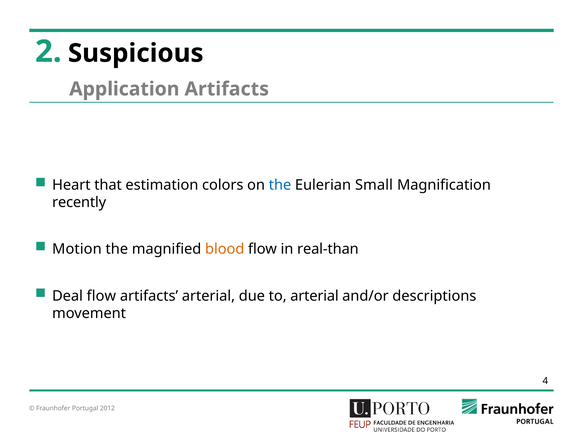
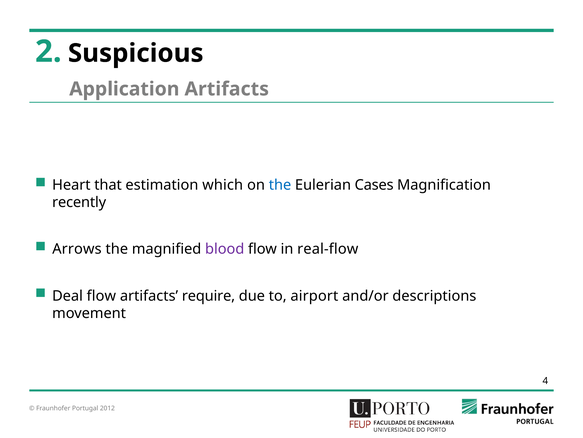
colors: colors -> which
Small: Small -> Cases
Motion: Motion -> Arrows
blood colour: orange -> purple
real-than: real-than -> real-flow
artifacts arterial: arterial -> require
to arterial: arterial -> airport
